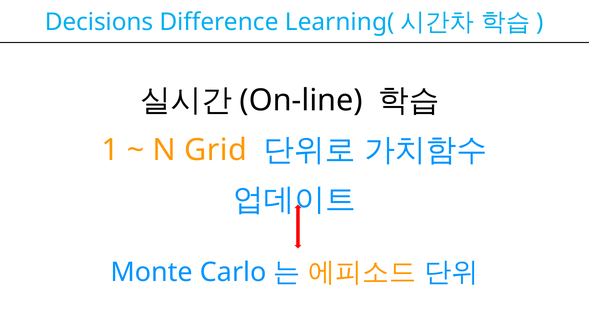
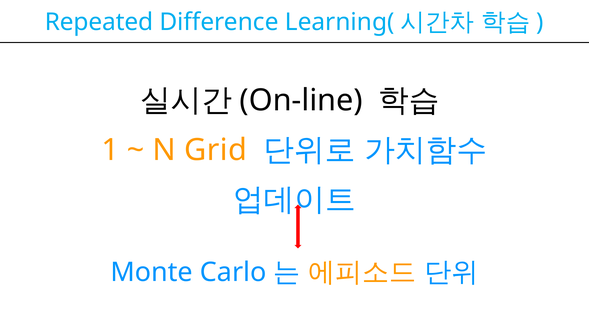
Decisions: Decisions -> Repeated
